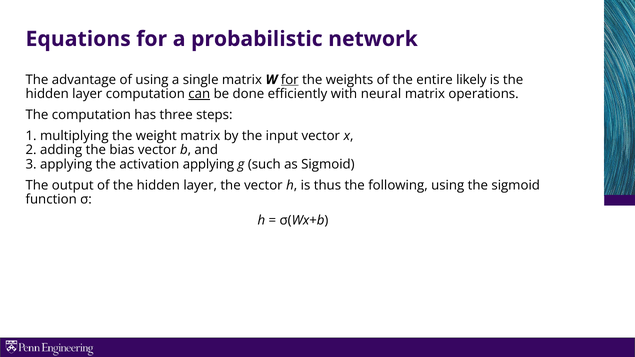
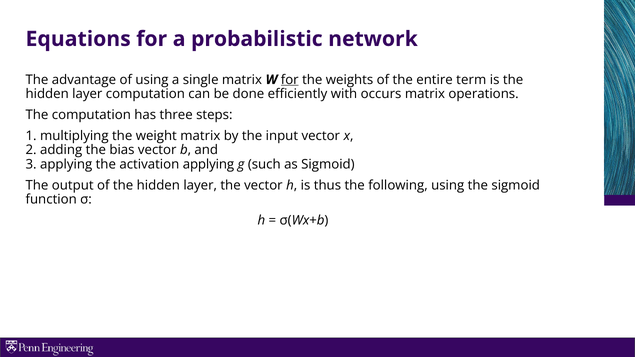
likely: likely -> term
can underline: present -> none
neural: neural -> occurs
